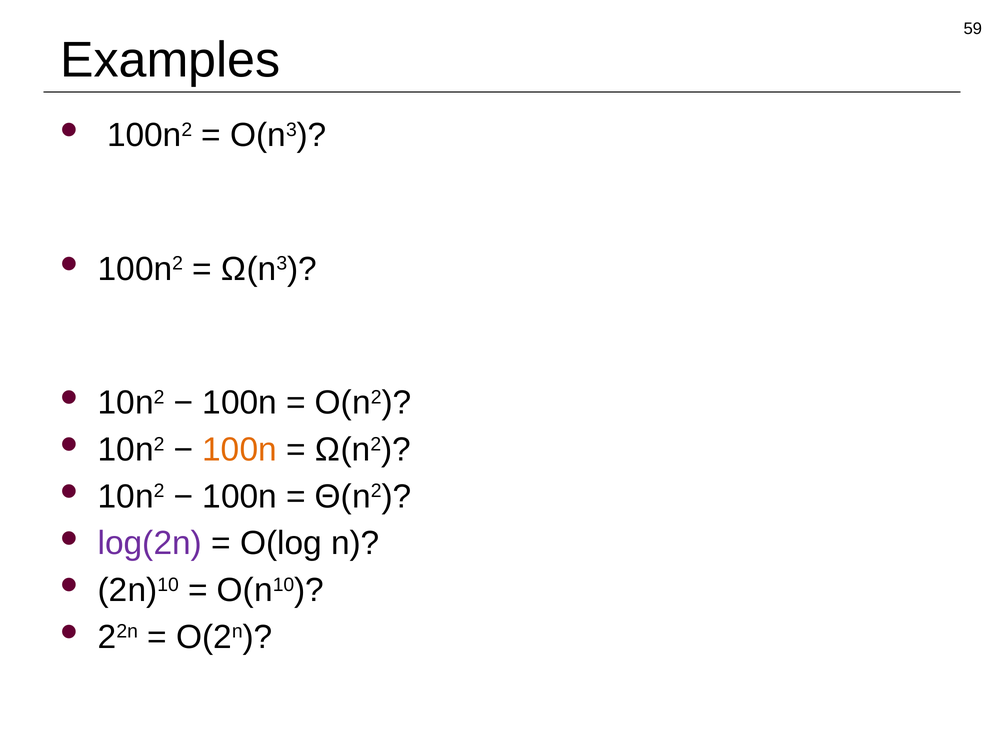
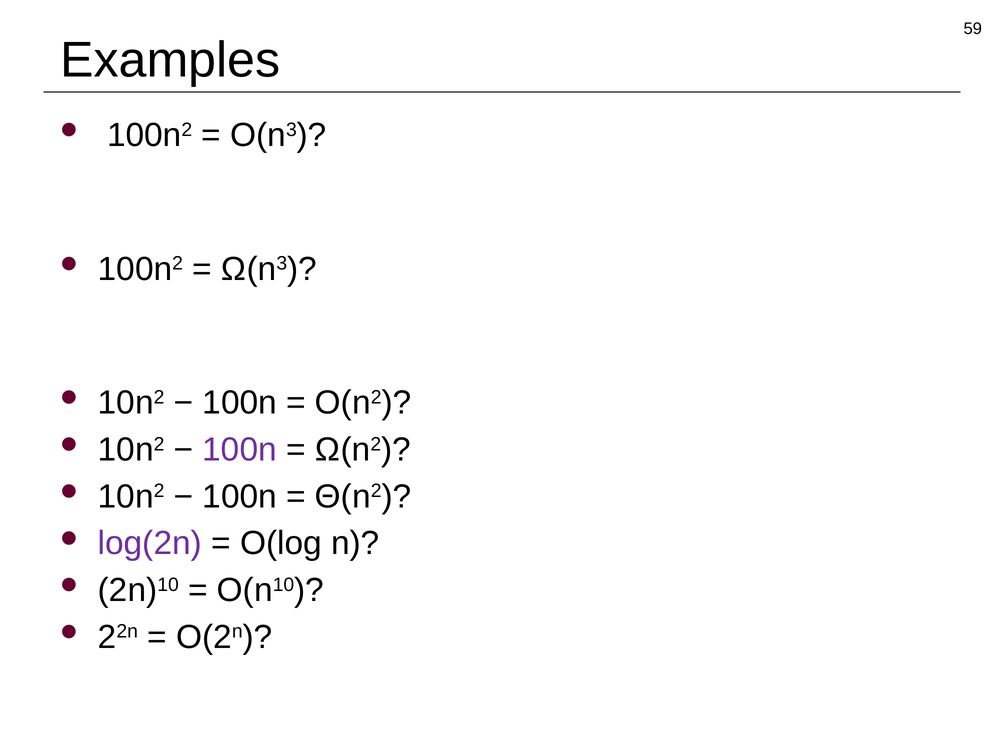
100n at (240, 450) colour: orange -> purple
